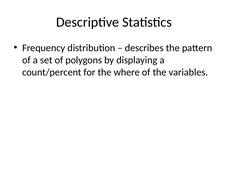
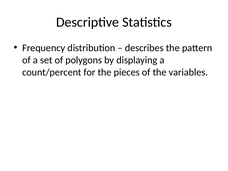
where: where -> pieces
